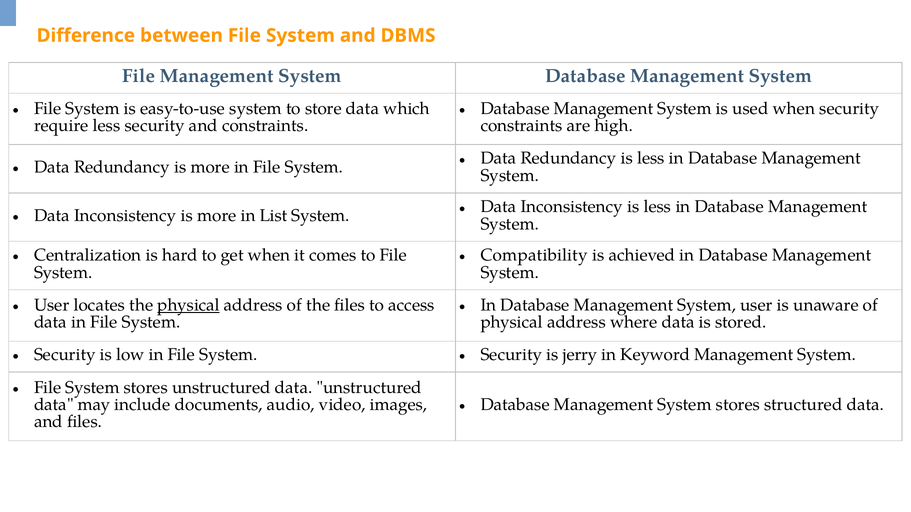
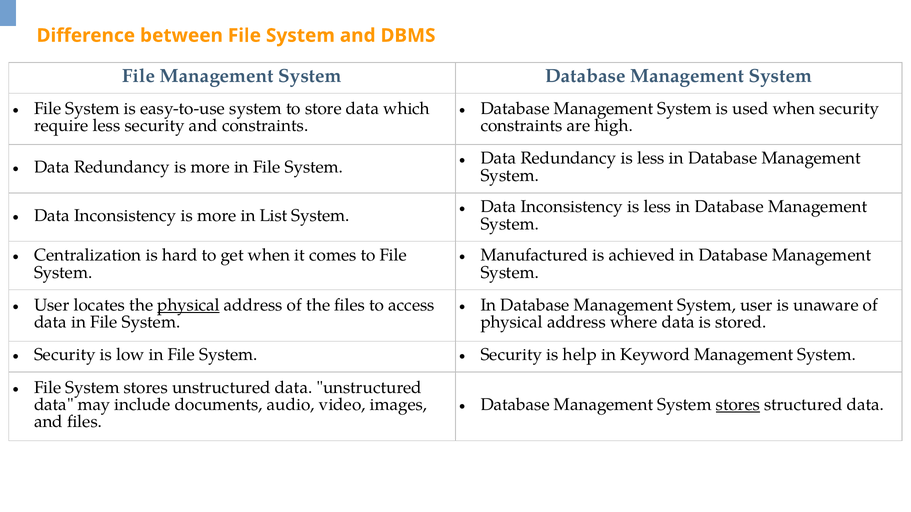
Compatibility: Compatibility -> Manufactured
jerry: jerry -> help
stores at (738, 405) underline: none -> present
